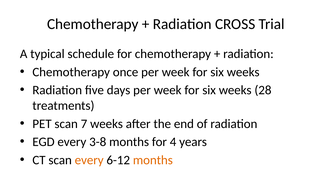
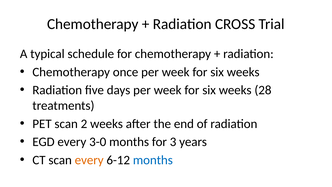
7: 7 -> 2
3-8: 3-8 -> 3-0
4: 4 -> 3
months at (153, 160) colour: orange -> blue
